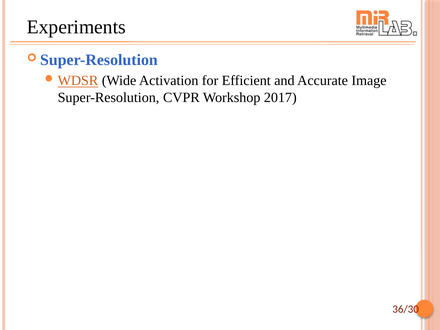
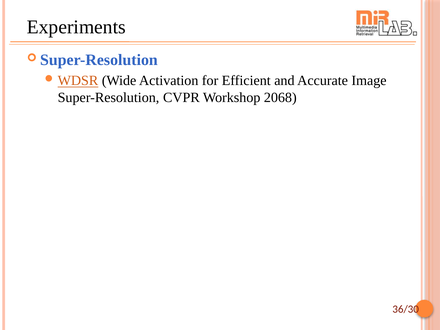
2017: 2017 -> 2068
